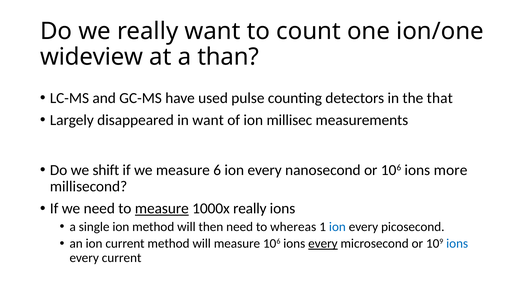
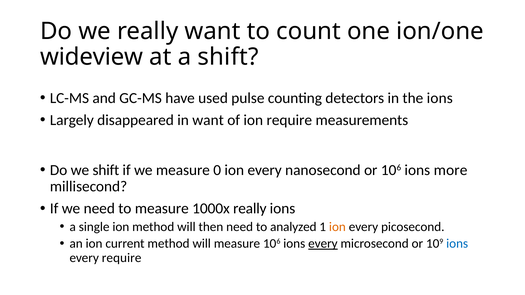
a than: than -> shift
the that: that -> ions
ion millisec: millisec -> require
6: 6 -> 0
measure at (162, 209) underline: present -> none
whereas: whereas -> analyzed
ion at (337, 227) colour: blue -> orange
every current: current -> require
